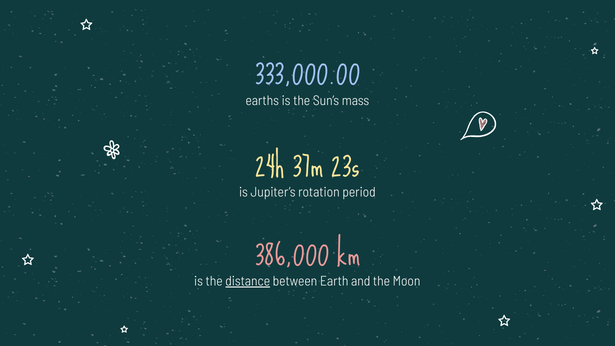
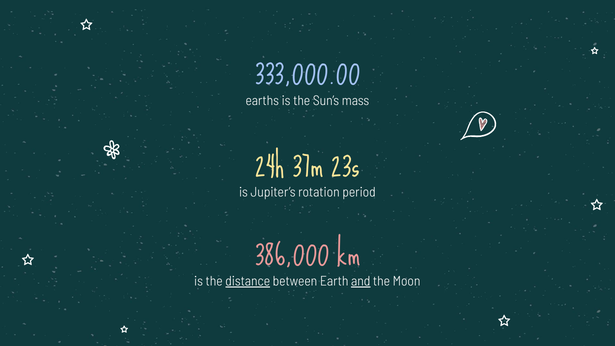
and underline: none -> present
